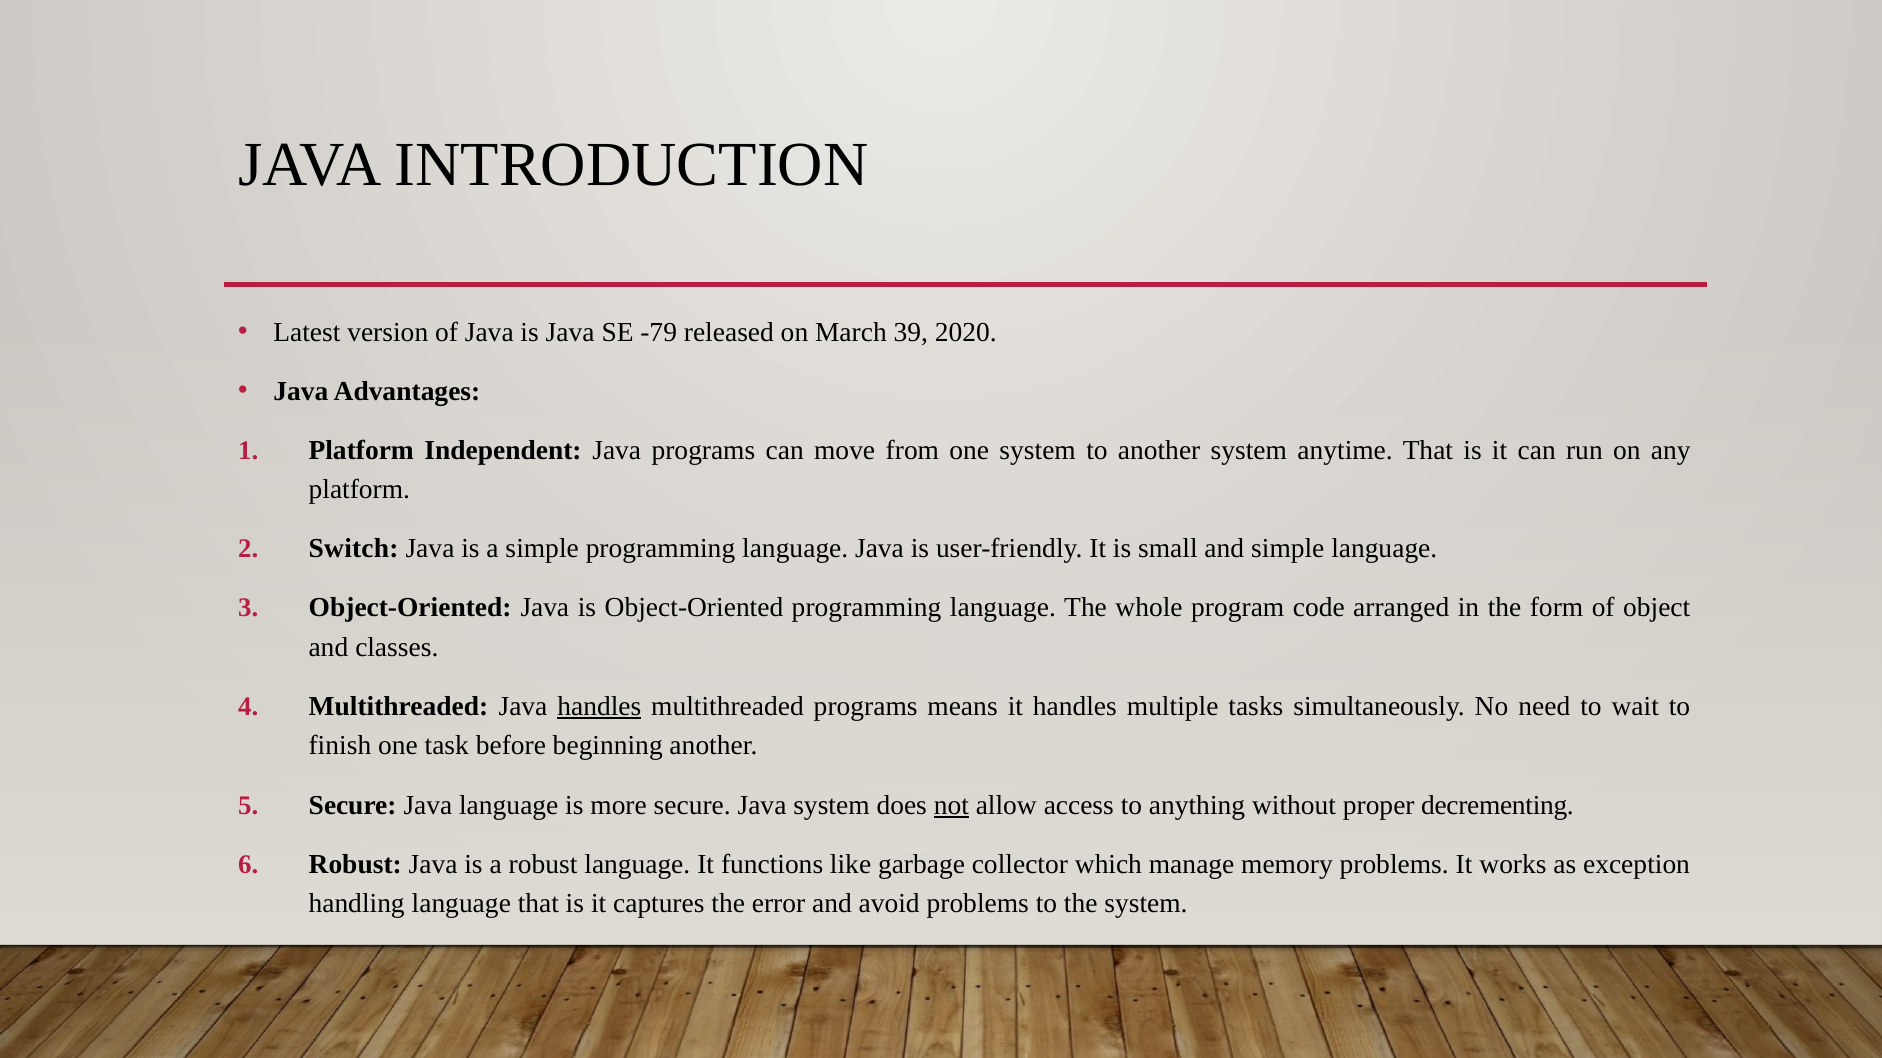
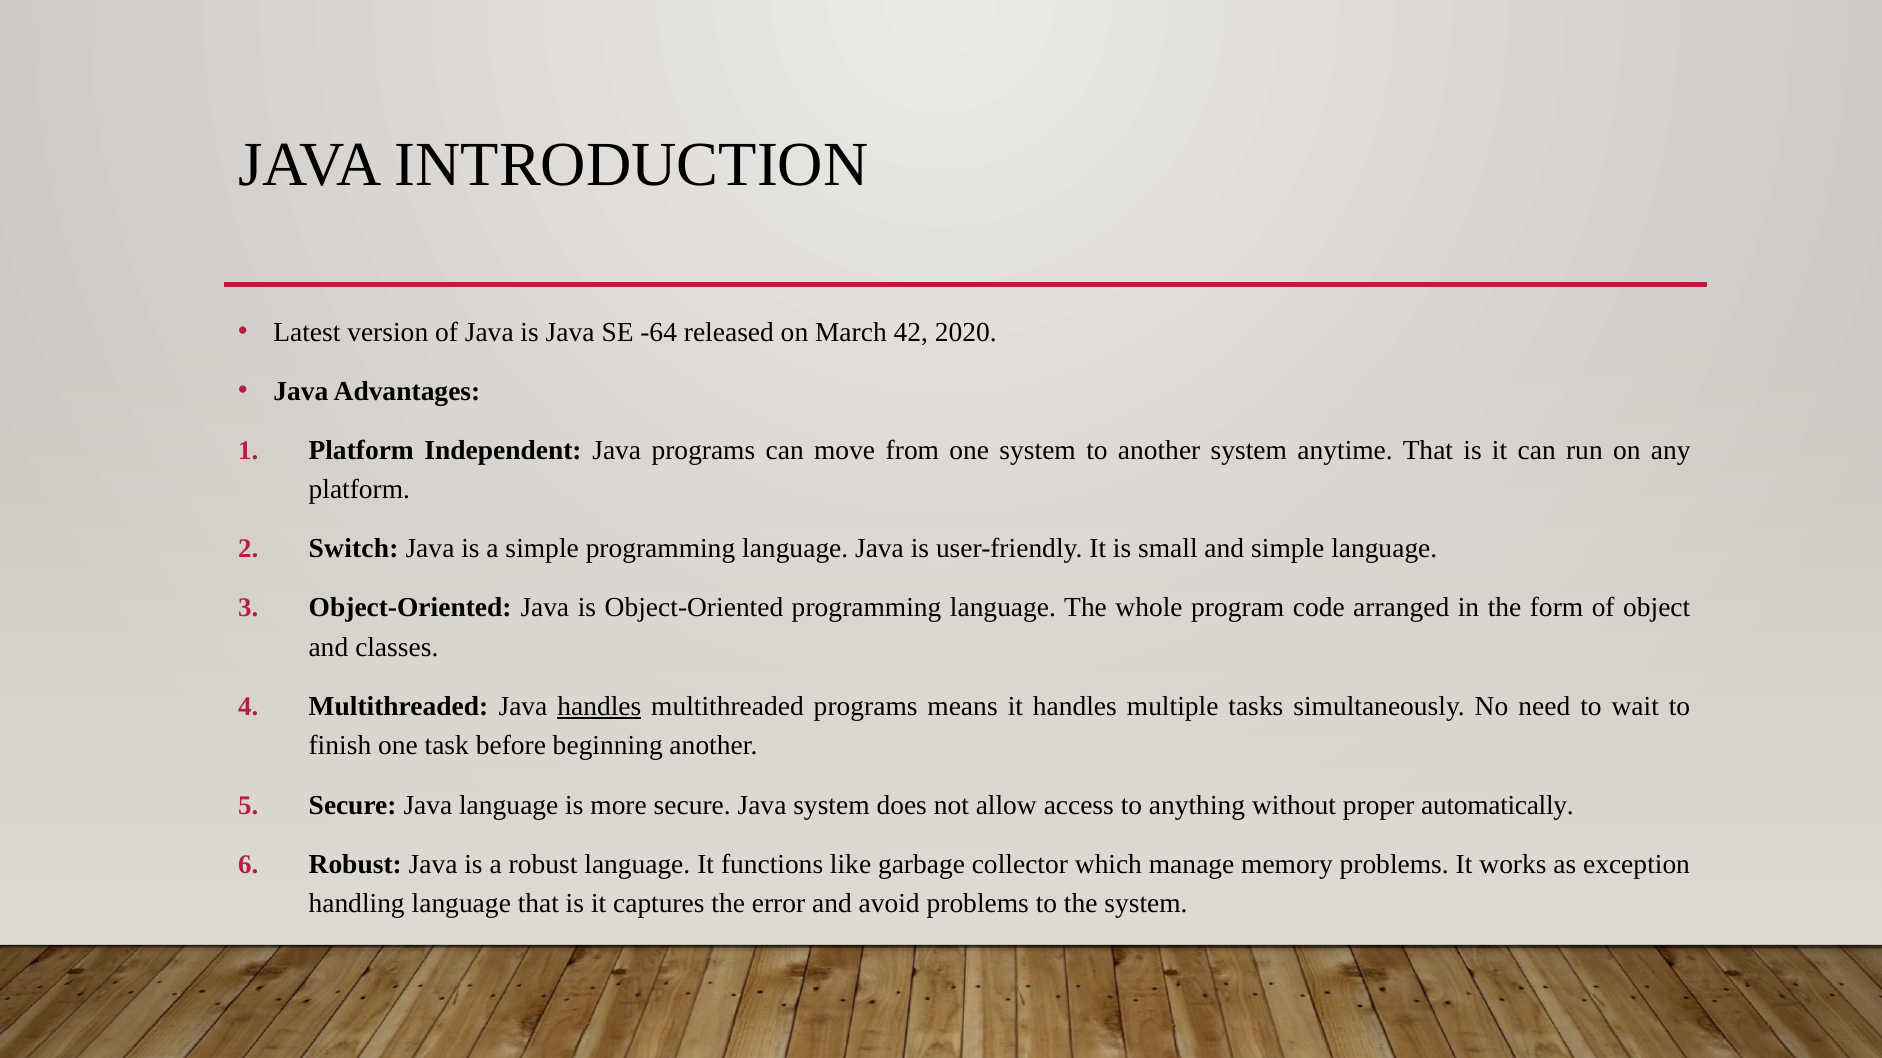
-79: -79 -> -64
39: 39 -> 42
not underline: present -> none
decrementing: decrementing -> automatically
